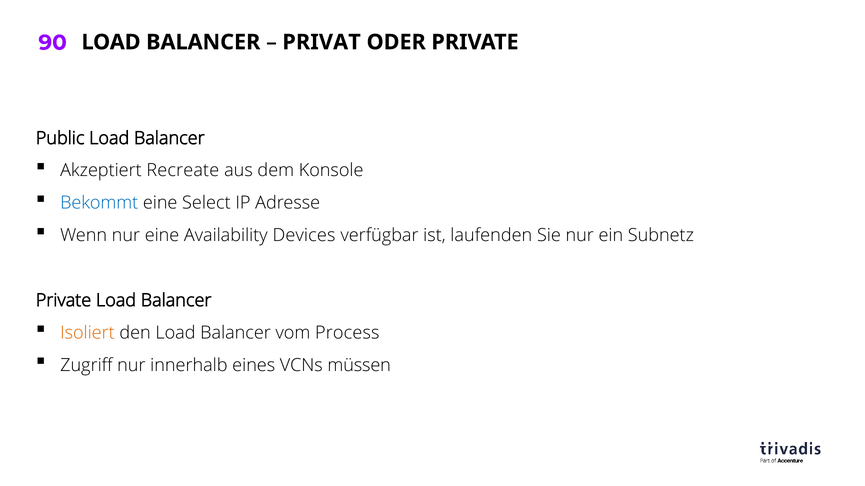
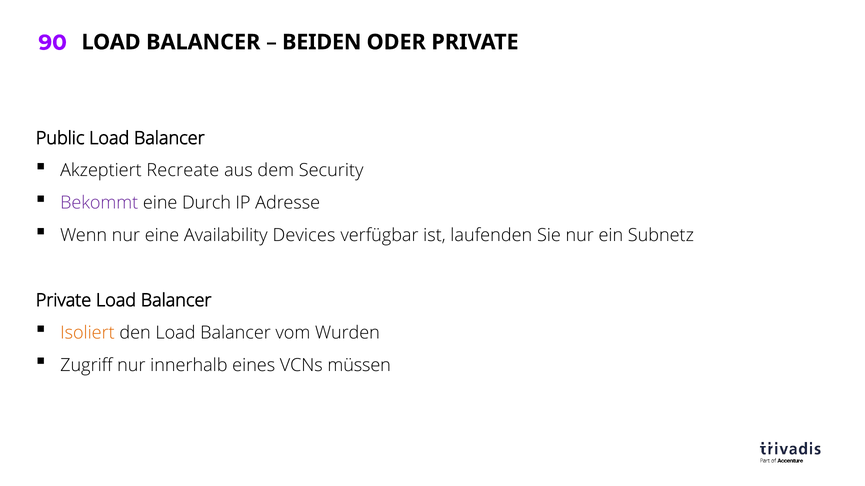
PRIVAT: PRIVAT -> BEIDEN
Konsole: Konsole -> Security
Bekommt colour: blue -> purple
Select: Select -> Durch
Process: Process -> Wurden
